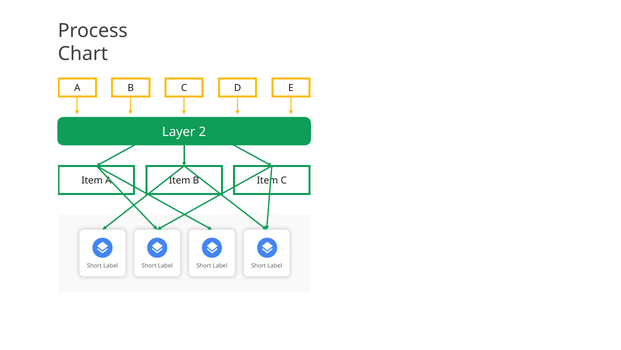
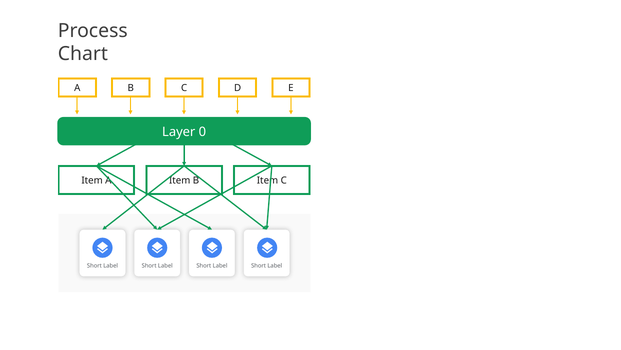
2: 2 -> 0
